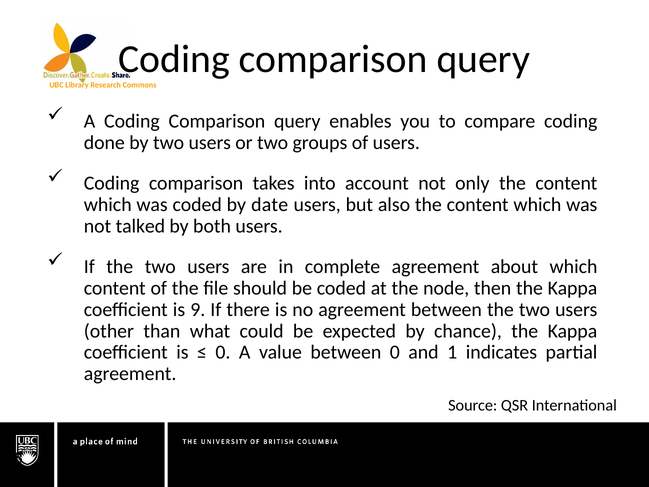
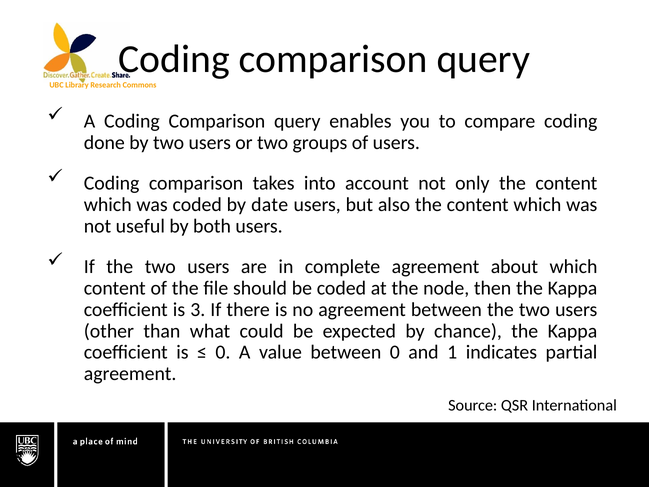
talked: talked -> useful
9: 9 -> 3
